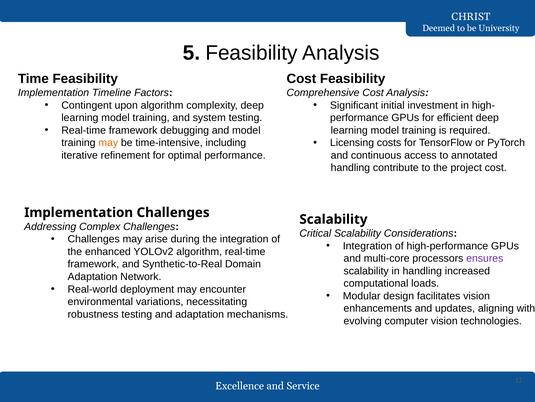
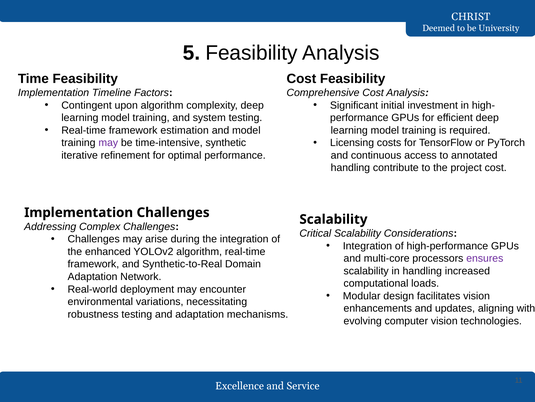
debugging: debugging -> estimation
may at (108, 143) colour: orange -> purple
including: including -> synthetic
